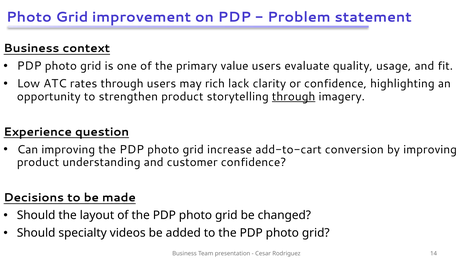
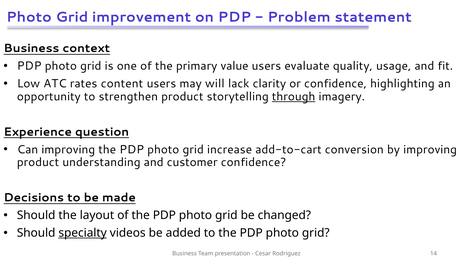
rates through: through -> content
rich: rich -> will
specialty underline: none -> present
